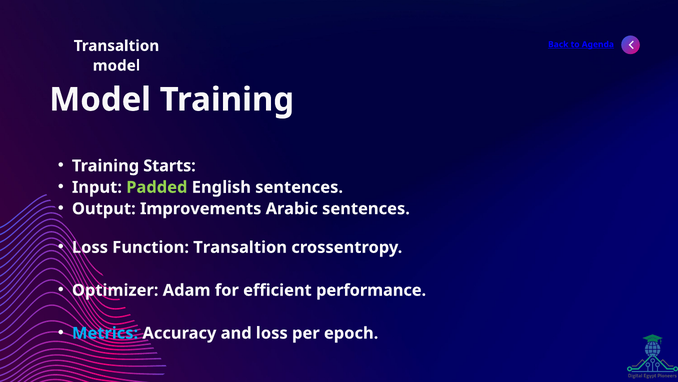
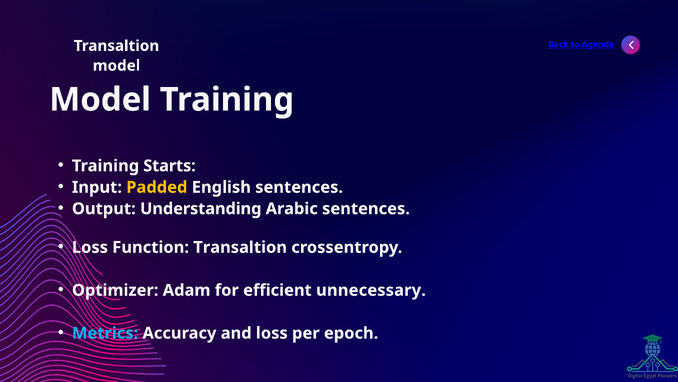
Padded colour: light green -> yellow
Improvements: Improvements -> Understanding
performance: performance -> unnecessary
